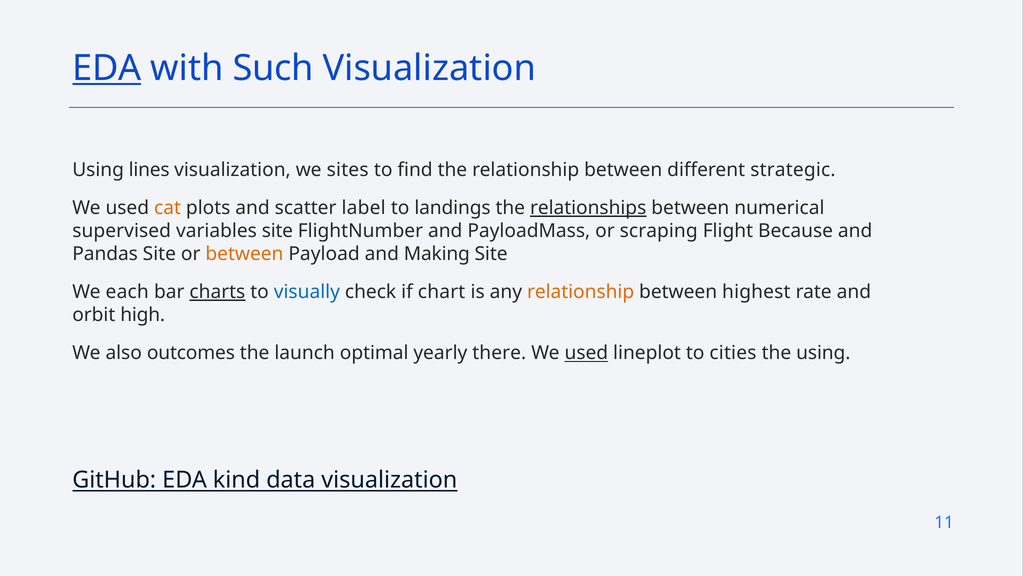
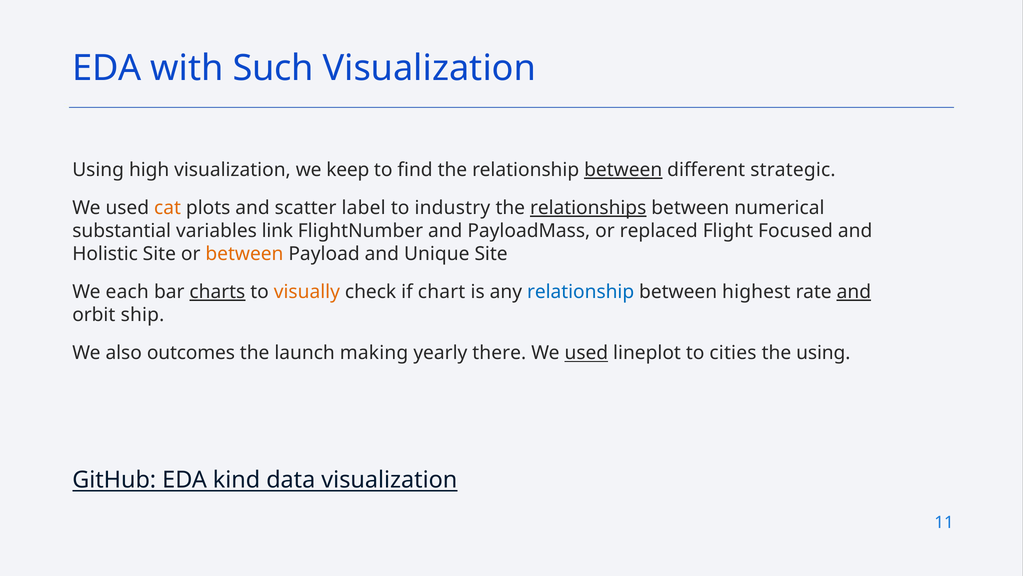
EDA at (107, 68) underline: present -> none
lines: lines -> high
sites: sites -> keep
between at (623, 170) underline: none -> present
landings: landings -> industry
supervised: supervised -> substantial
variables site: site -> link
scraping: scraping -> replaced
Because: Because -> Focused
Pandas: Pandas -> Holistic
Making: Making -> Unique
visually colour: blue -> orange
relationship at (581, 292) colour: orange -> blue
and at (854, 292) underline: none -> present
high: high -> ship
optimal: optimal -> making
